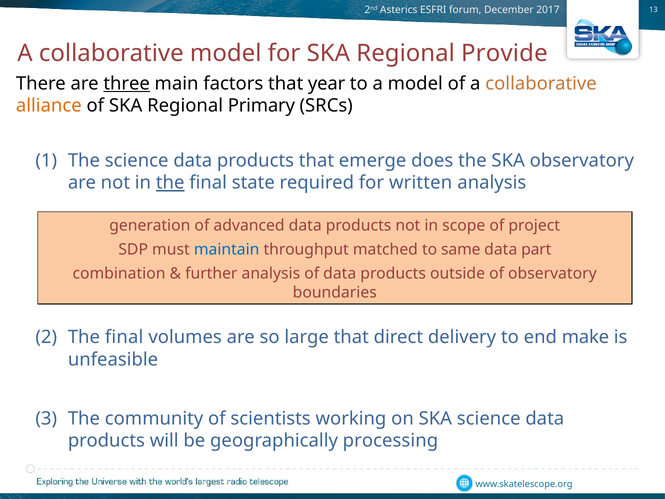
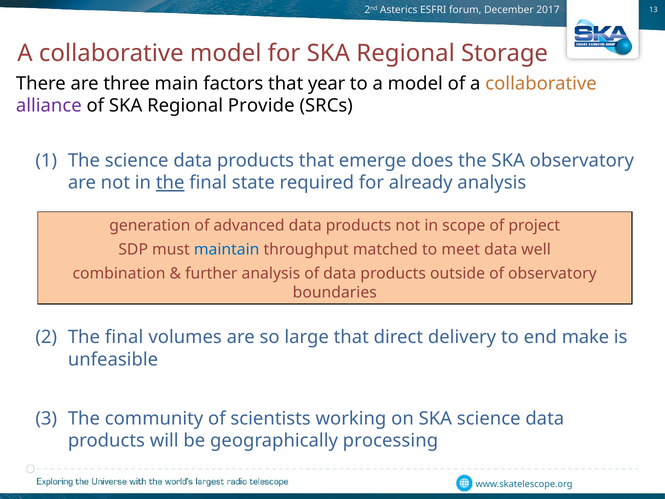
Provide: Provide -> Storage
three underline: present -> none
alliance colour: orange -> purple
Primary: Primary -> Provide
written: written -> already
same: same -> meet
part: part -> well
